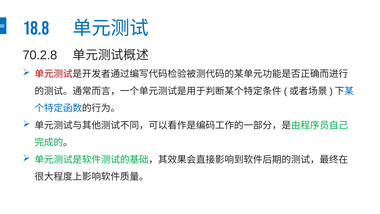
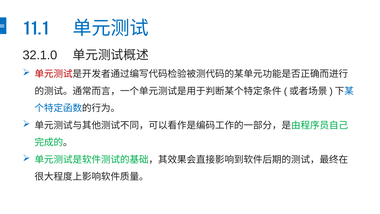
18.8: 18.8 -> 11.1
70.2.8: 70.2.8 -> 32.1.0
